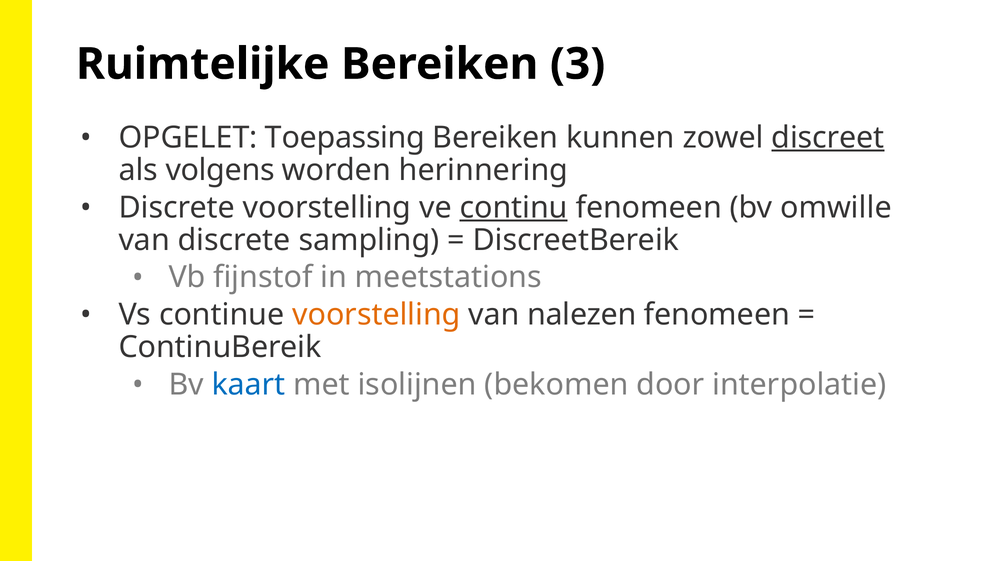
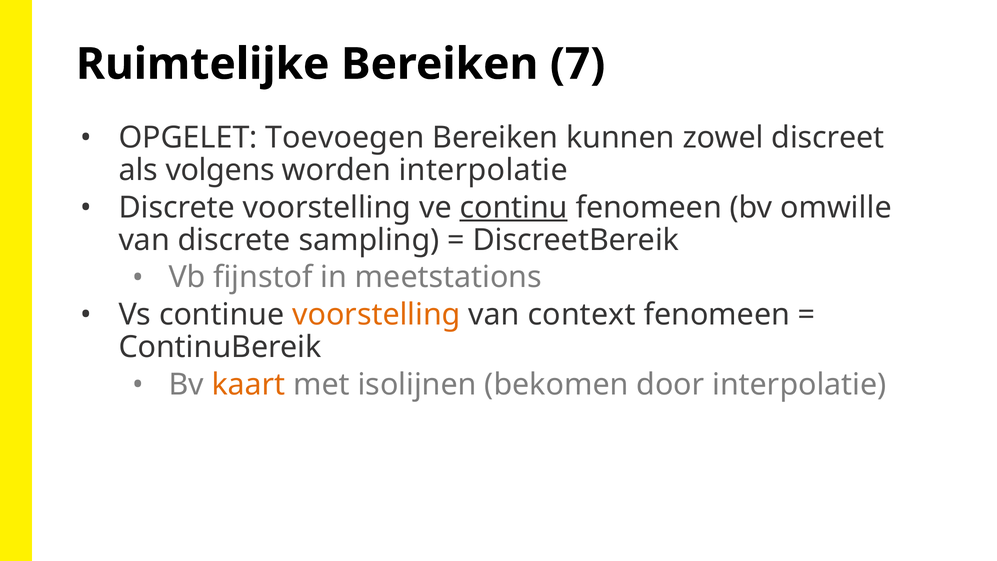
3: 3 -> 7
Toepassing: Toepassing -> Toevoegen
discreet underline: present -> none
worden herinnering: herinnering -> interpolatie
nalezen: nalezen -> context
kaart colour: blue -> orange
